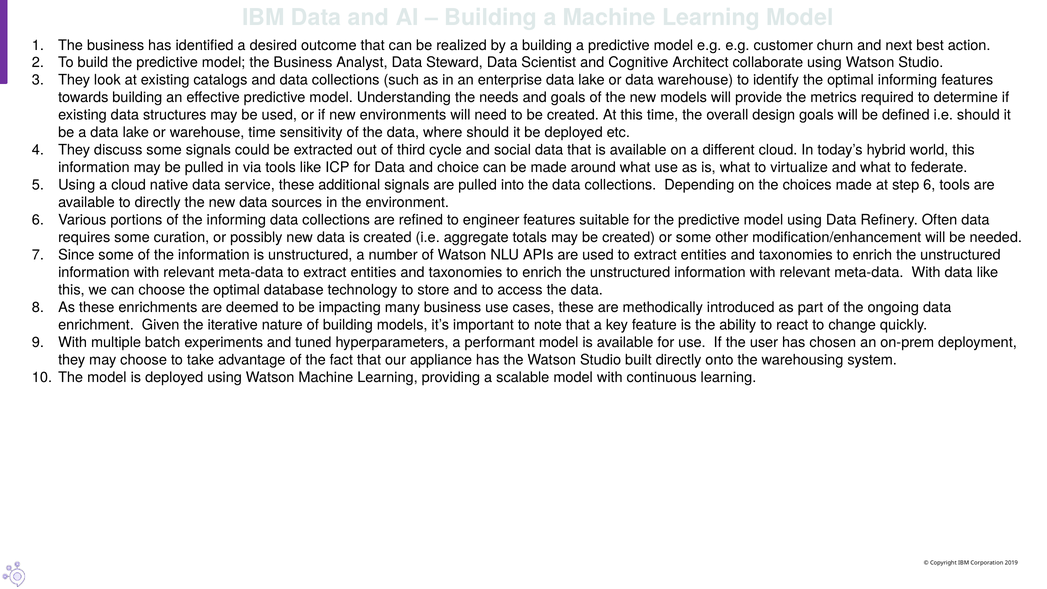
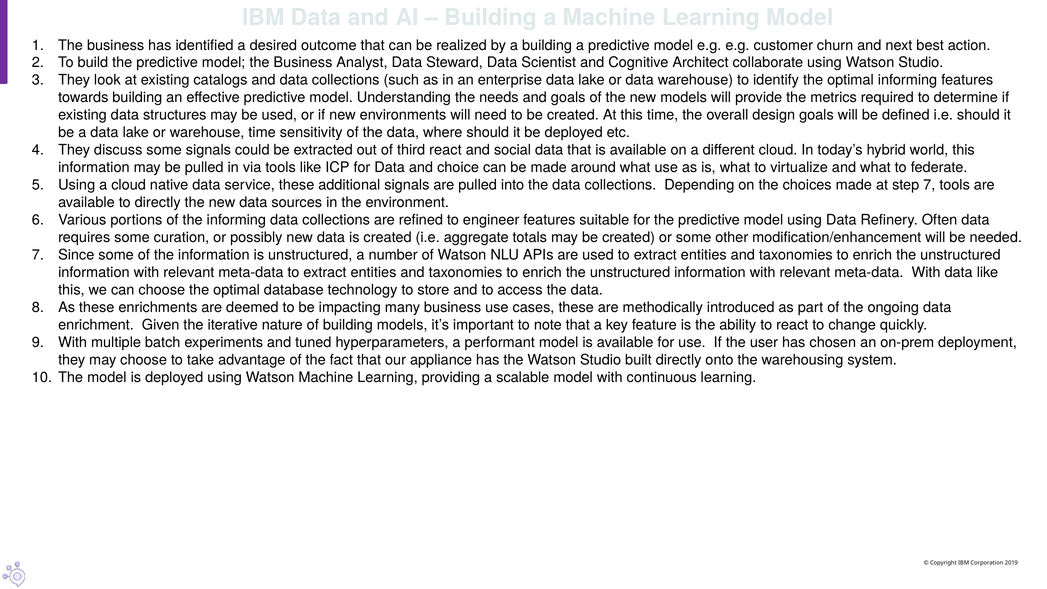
third cycle: cycle -> react
step 6: 6 -> 7
